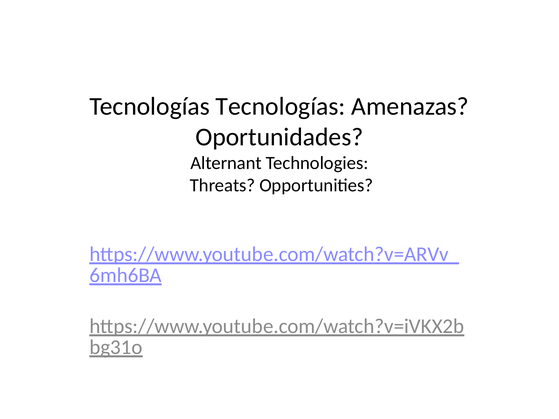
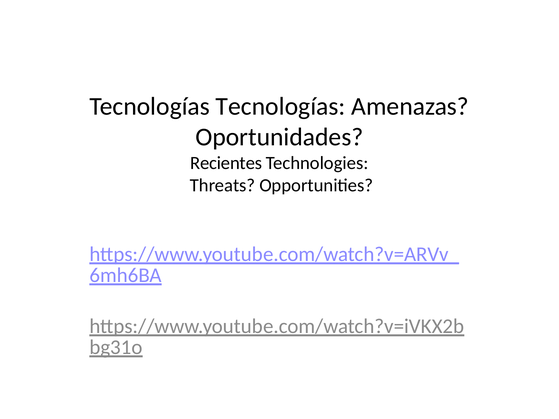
Alternant: Alternant -> Recientes
